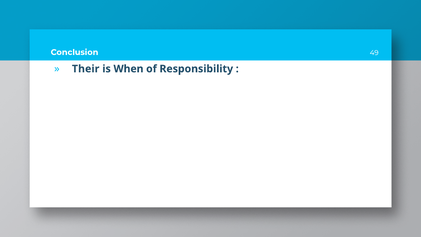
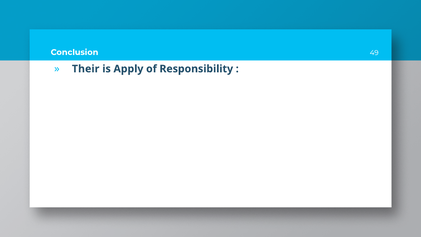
When: When -> Apply
